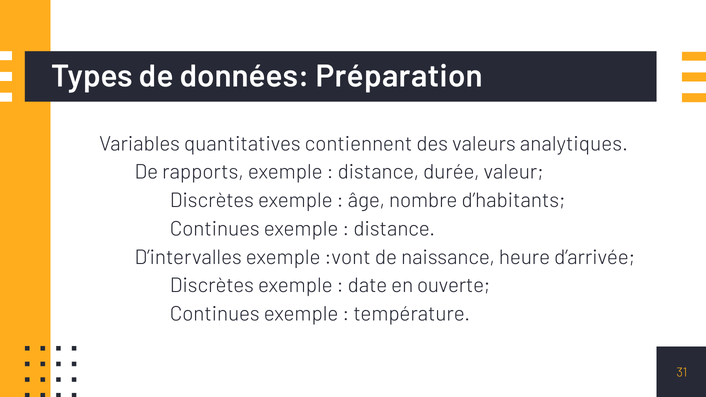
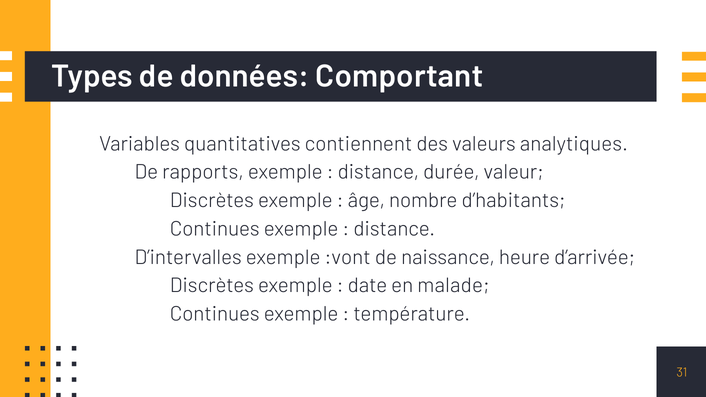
Préparation: Préparation -> Comportant
ouverte: ouverte -> malade
